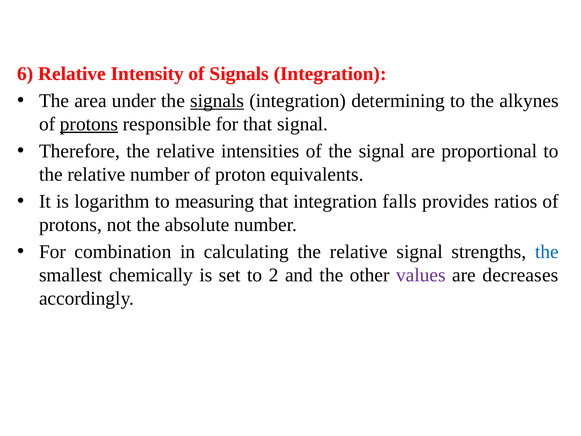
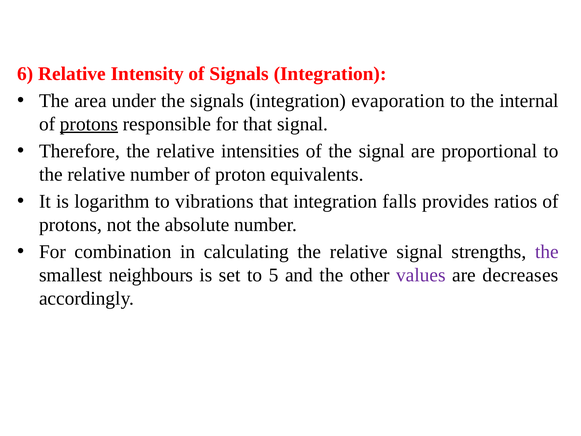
signals at (217, 101) underline: present -> none
determining: determining -> evaporation
alkynes: alkynes -> internal
measuring: measuring -> vibrations
the at (547, 252) colour: blue -> purple
chemically: chemically -> neighbours
2: 2 -> 5
